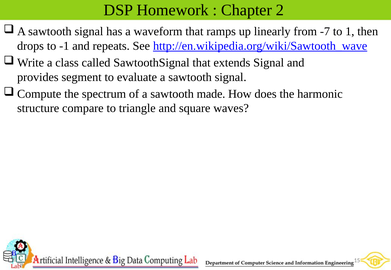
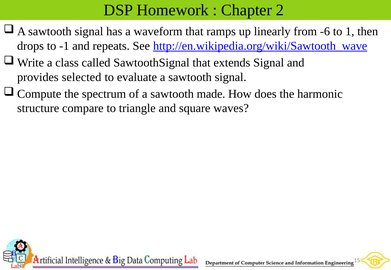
-7: -7 -> -6
segment: segment -> selected
